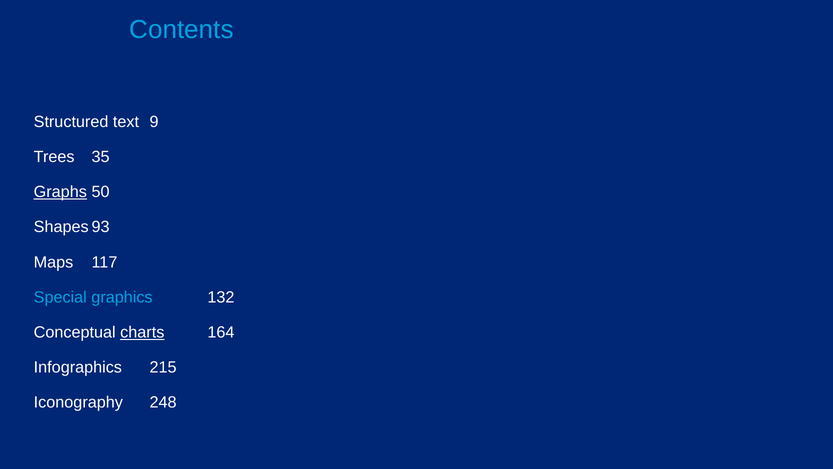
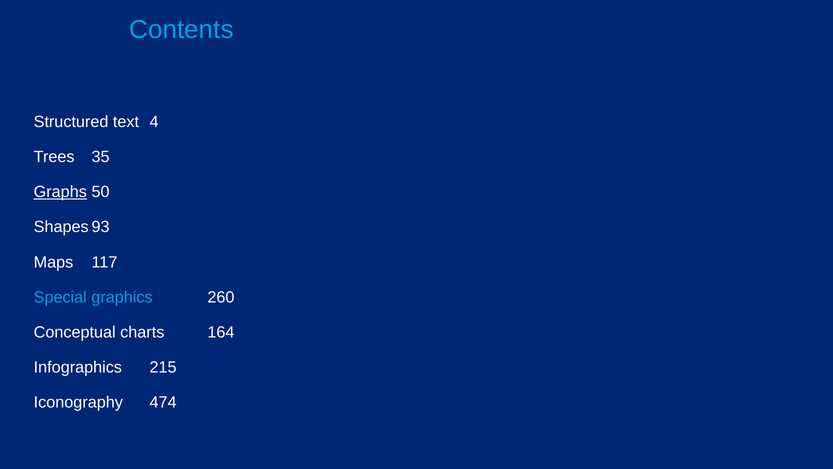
9: 9 -> 4
132: 132 -> 260
charts underline: present -> none
248: 248 -> 474
